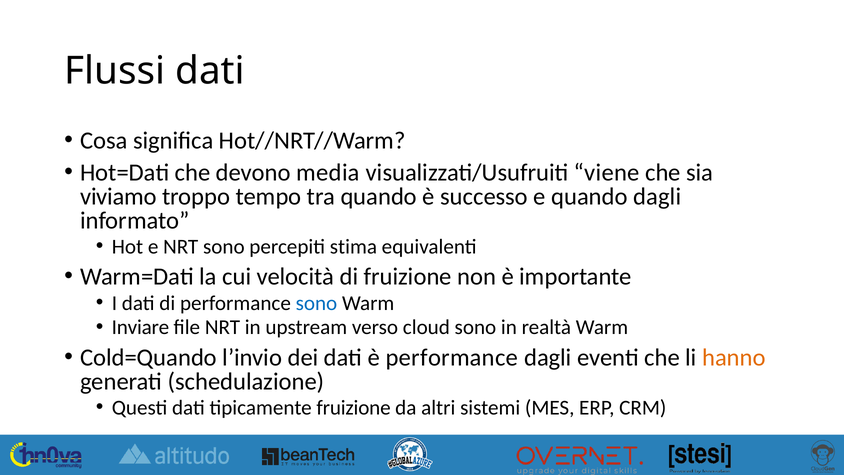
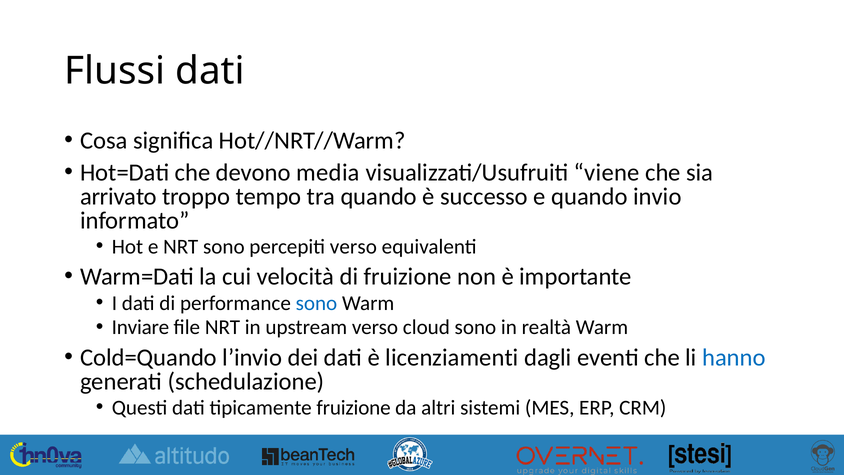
viviamo: viviamo -> arrivato
quando dagli: dagli -> invio
percepiti stima: stima -> verso
è performance: performance -> licenziamenti
hanno colour: orange -> blue
